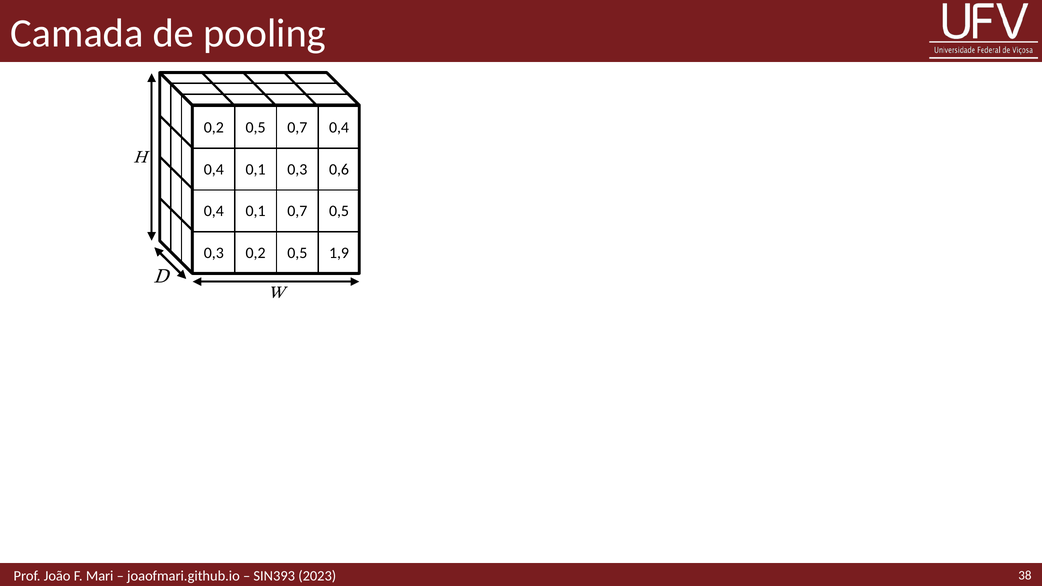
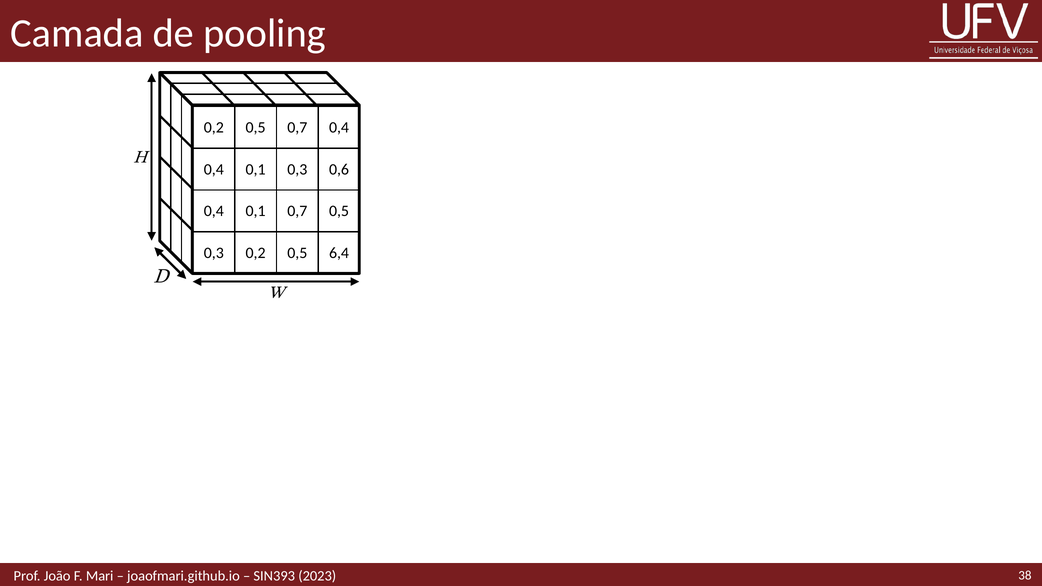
1,9: 1,9 -> 6,4
